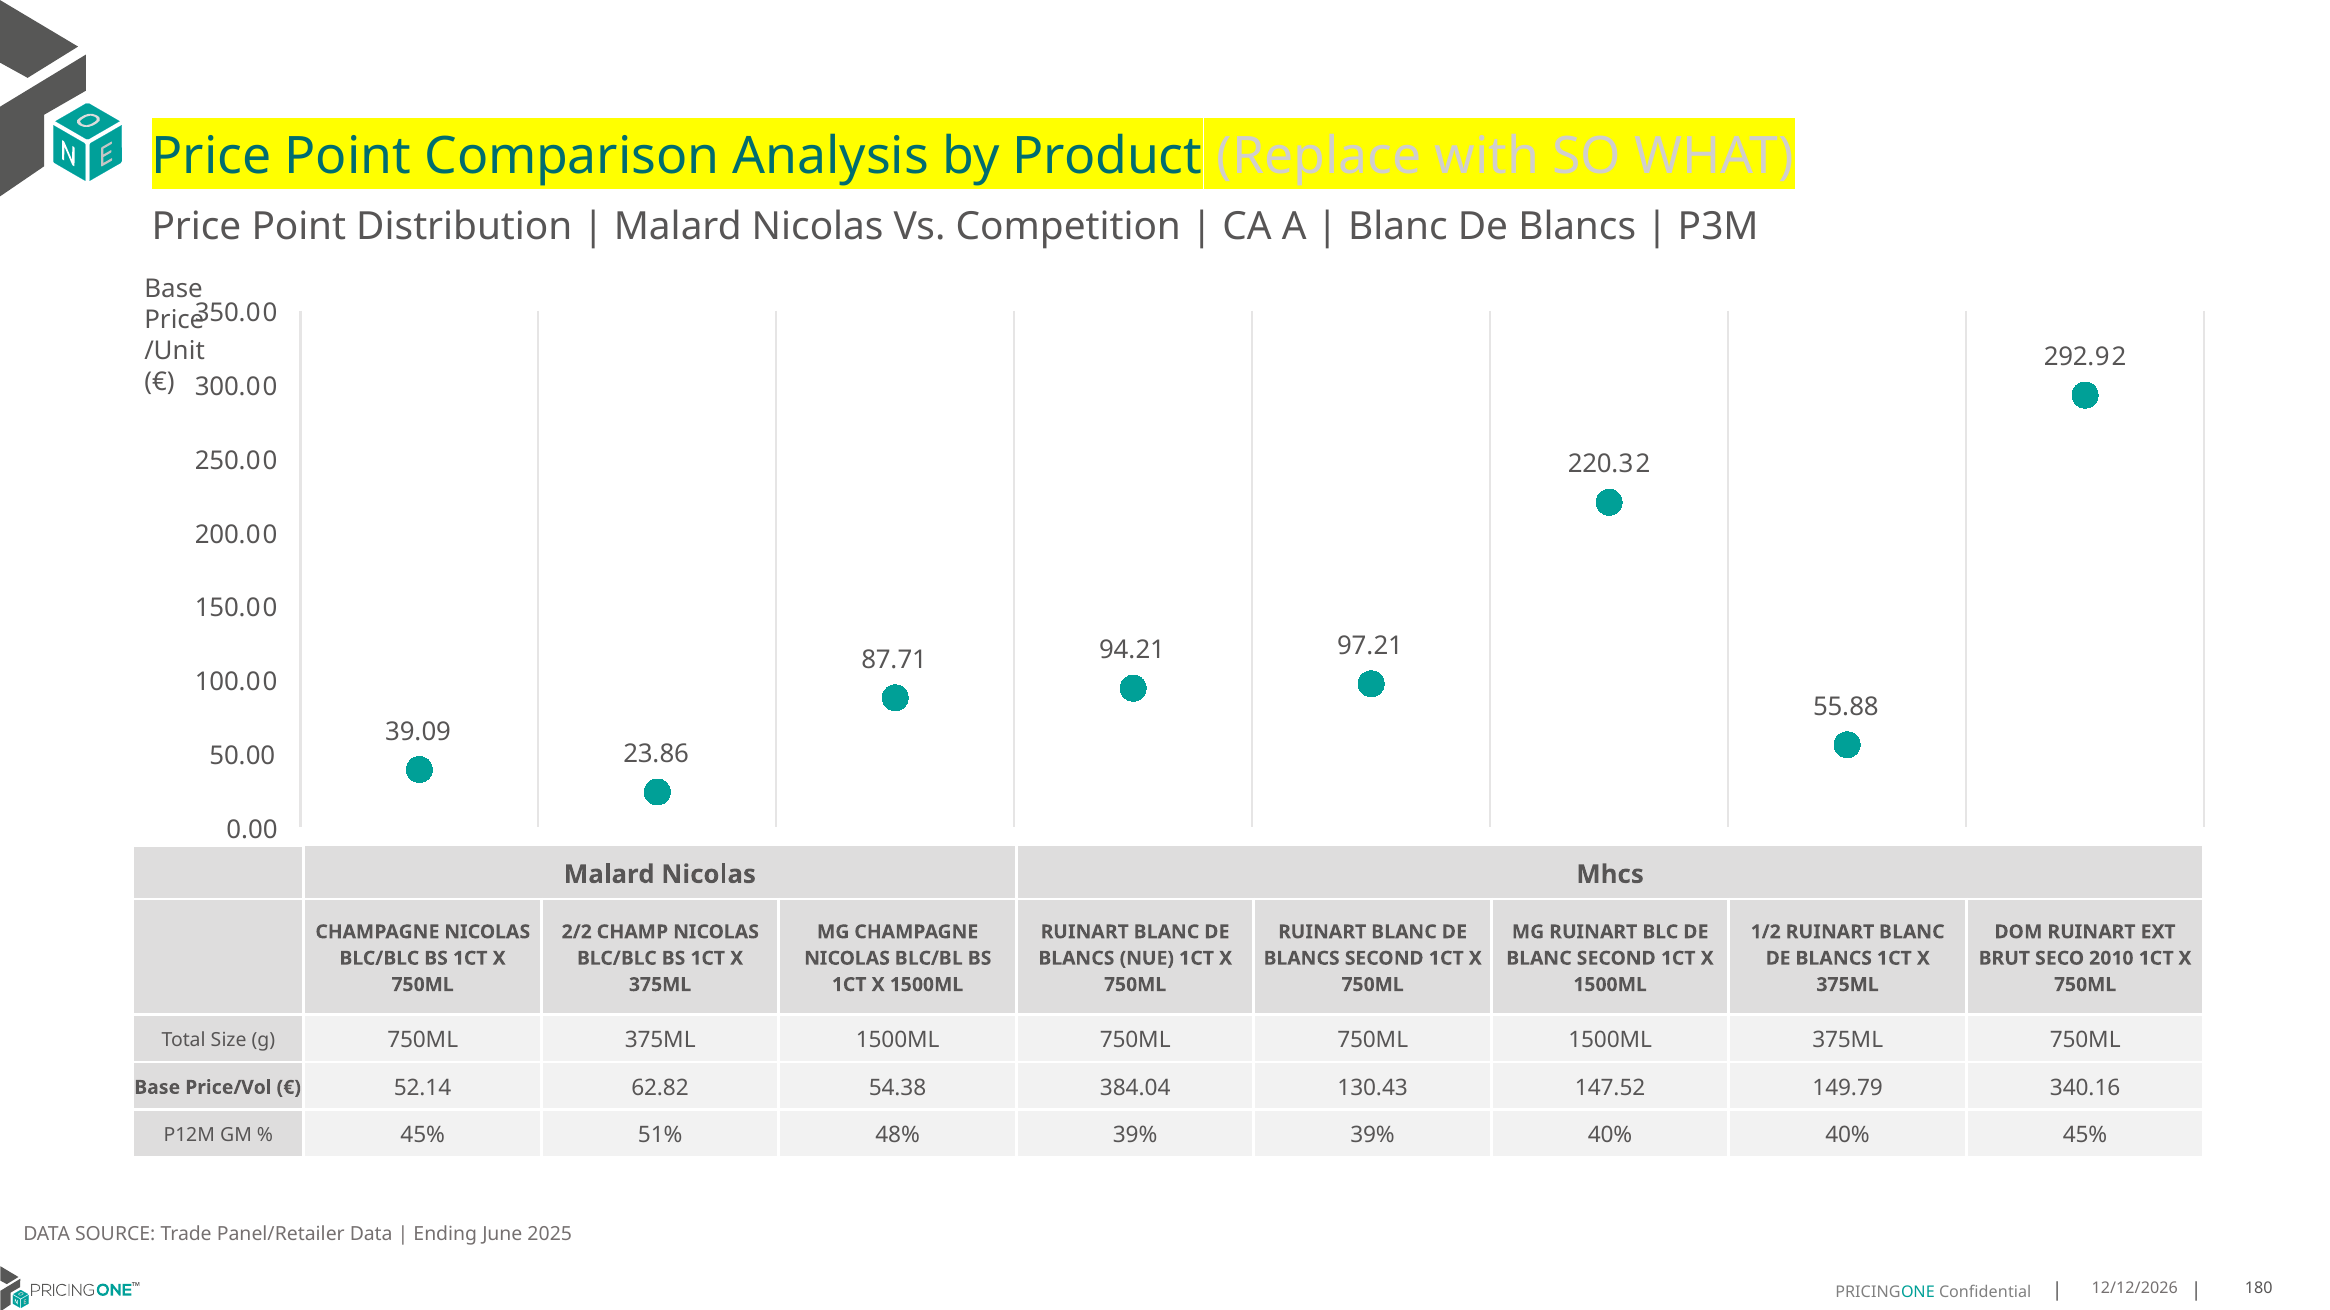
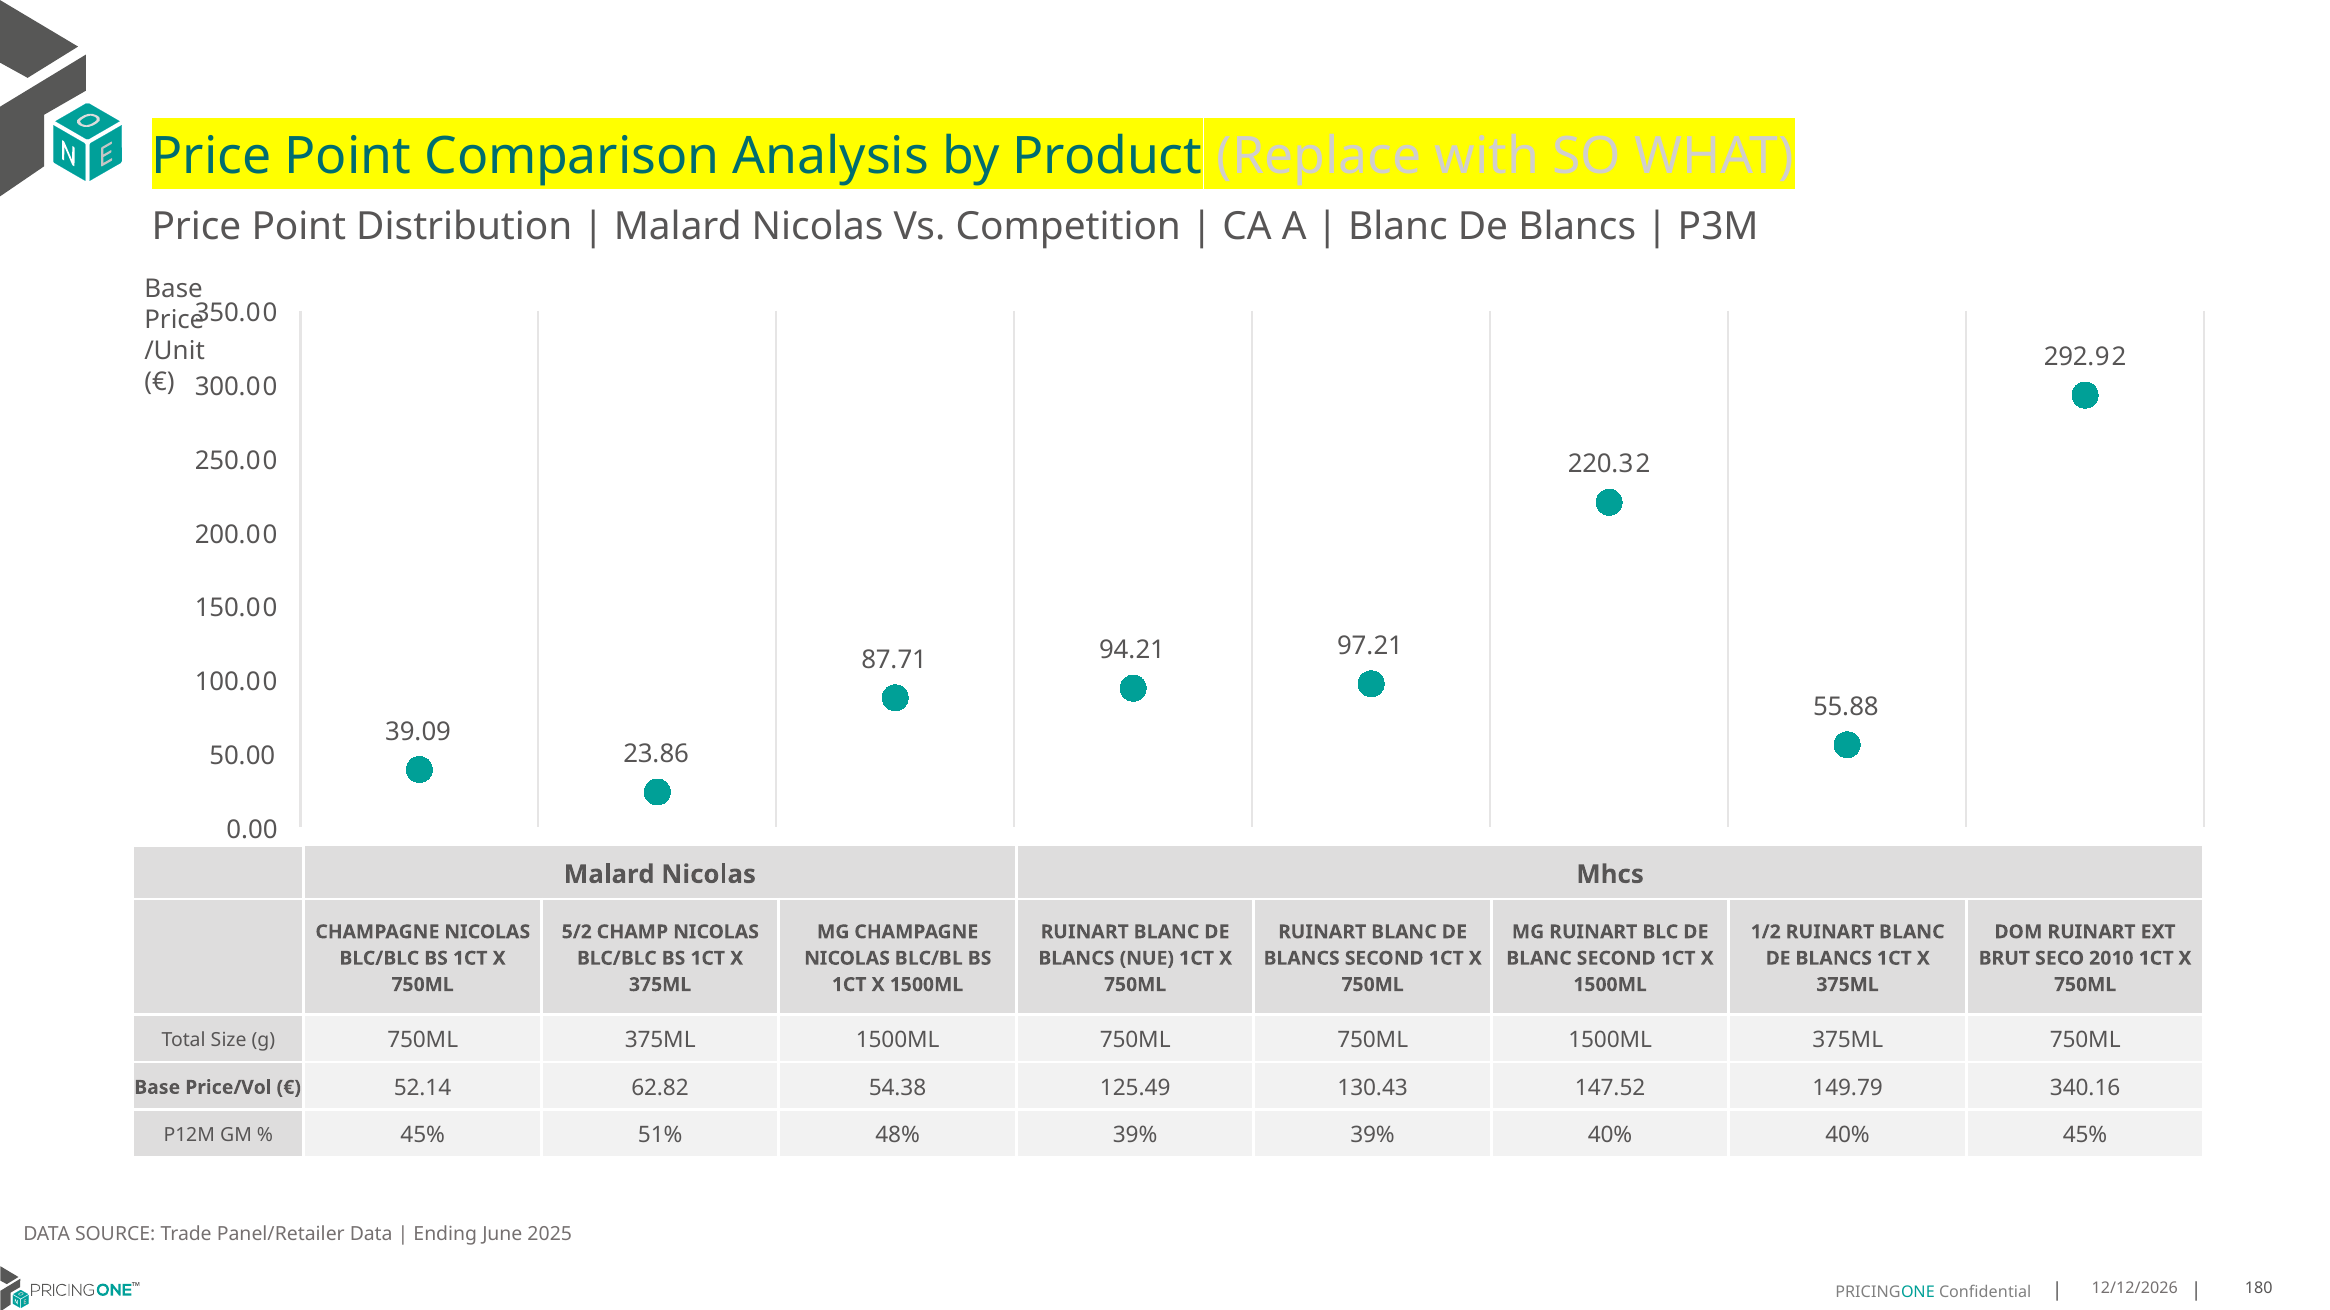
2/2: 2/2 -> 5/2
384.04: 384.04 -> 125.49
